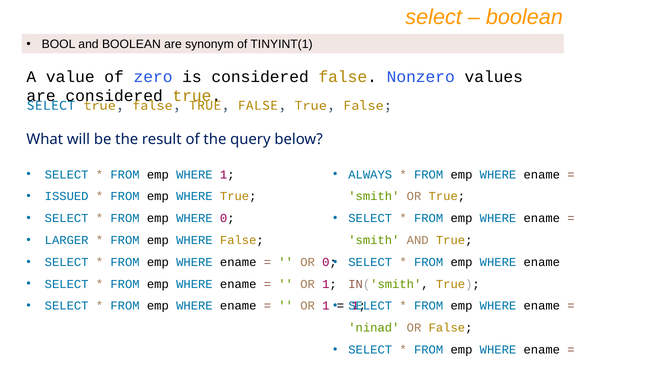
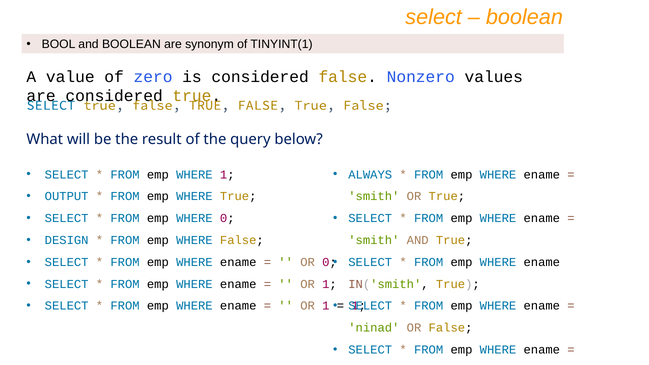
ISSUED: ISSUED -> OUTPUT
LARGER: LARGER -> DESIGN
